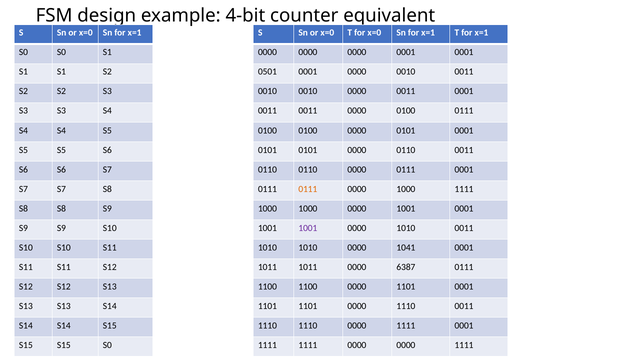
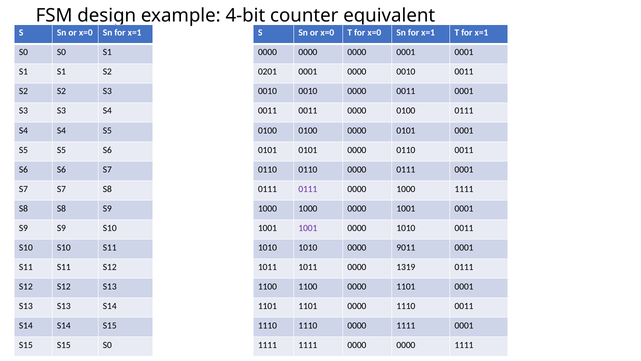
0501: 0501 -> 0201
0111 at (308, 189) colour: orange -> purple
1041: 1041 -> 9011
6387: 6387 -> 1319
